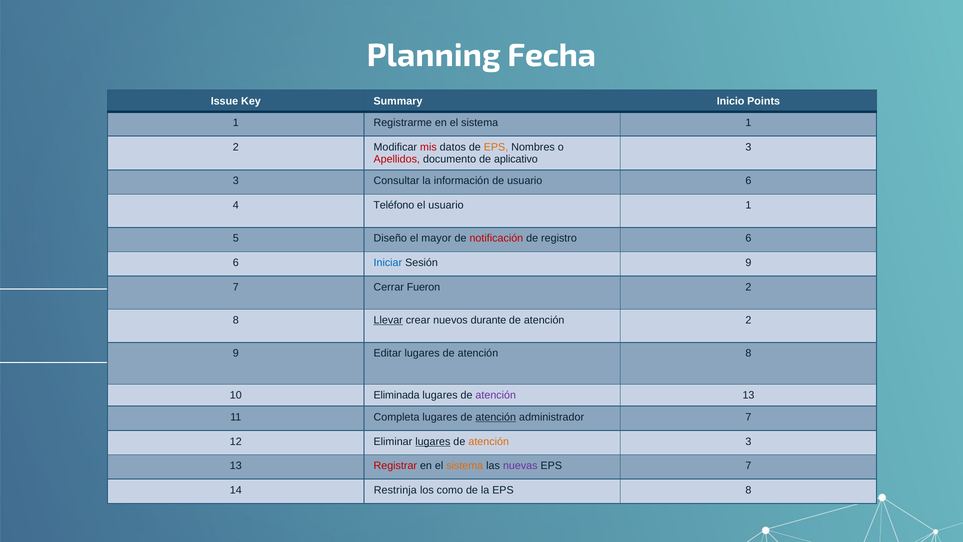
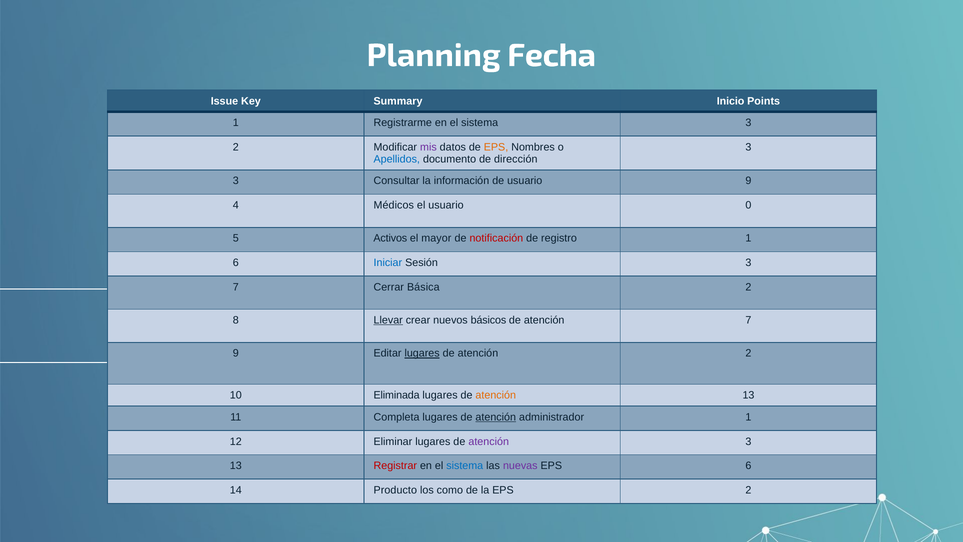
sistema 1: 1 -> 3
mis colour: red -> purple
Apellidos colour: red -> blue
aplicativo: aplicativo -> dirección
usuario 6: 6 -> 9
Teléfono: Teléfono -> Médicos
usuario 1: 1 -> 0
Diseño: Diseño -> Activos
registro 6: 6 -> 1
Sesión 9: 9 -> 3
Fueron: Fueron -> Básica
durante: durante -> básicos
atención 2: 2 -> 7
lugares at (422, 353) underline: none -> present
atención 8: 8 -> 2
atención at (496, 395) colour: purple -> orange
administrador 7: 7 -> 1
lugares at (433, 441) underline: present -> none
atención at (489, 441) colour: orange -> purple
sistema at (465, 466) colour: orange -> blue
EPS 7: 7 -> 6
Restrinja: Restrinja -> Producto
EPS 8: 8 -> 2
